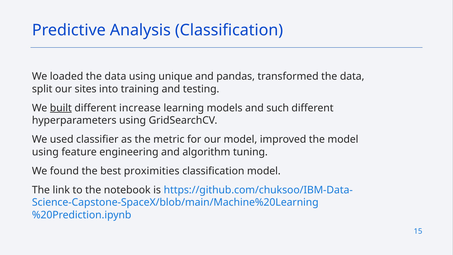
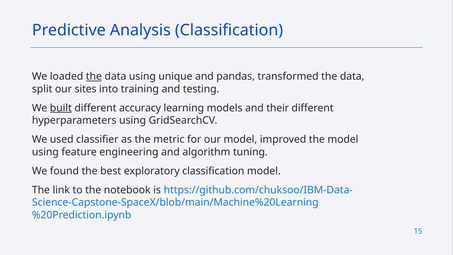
the at (94, 76) underline: none -> present
increase: increase -> accuracy
such: such -> their
proximities: proximities -> exploratory
